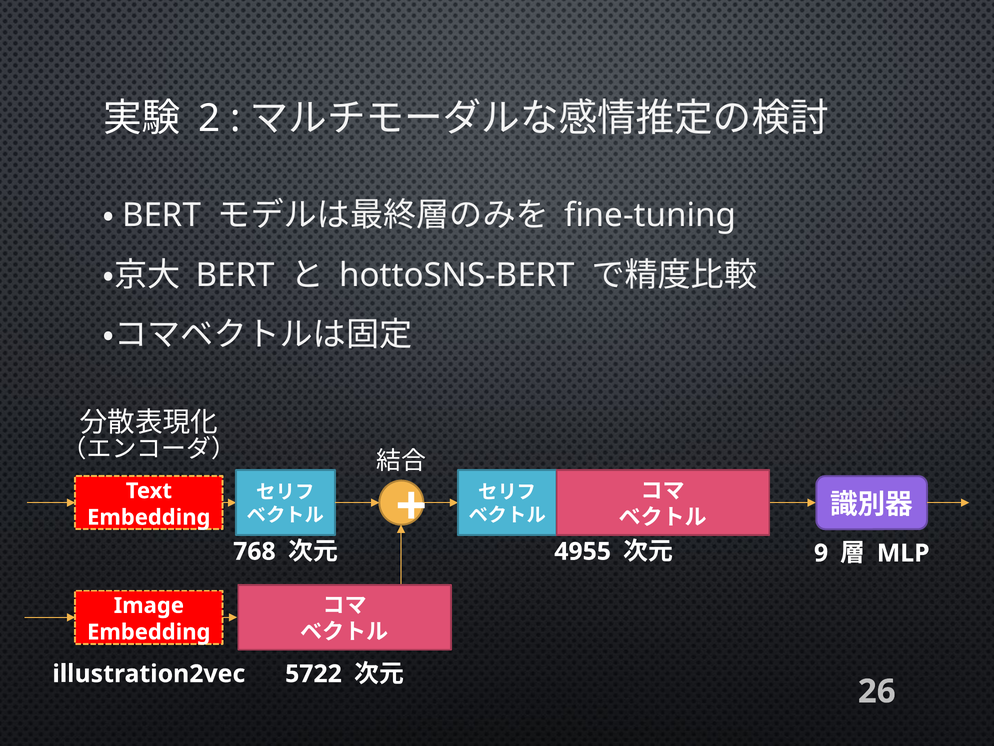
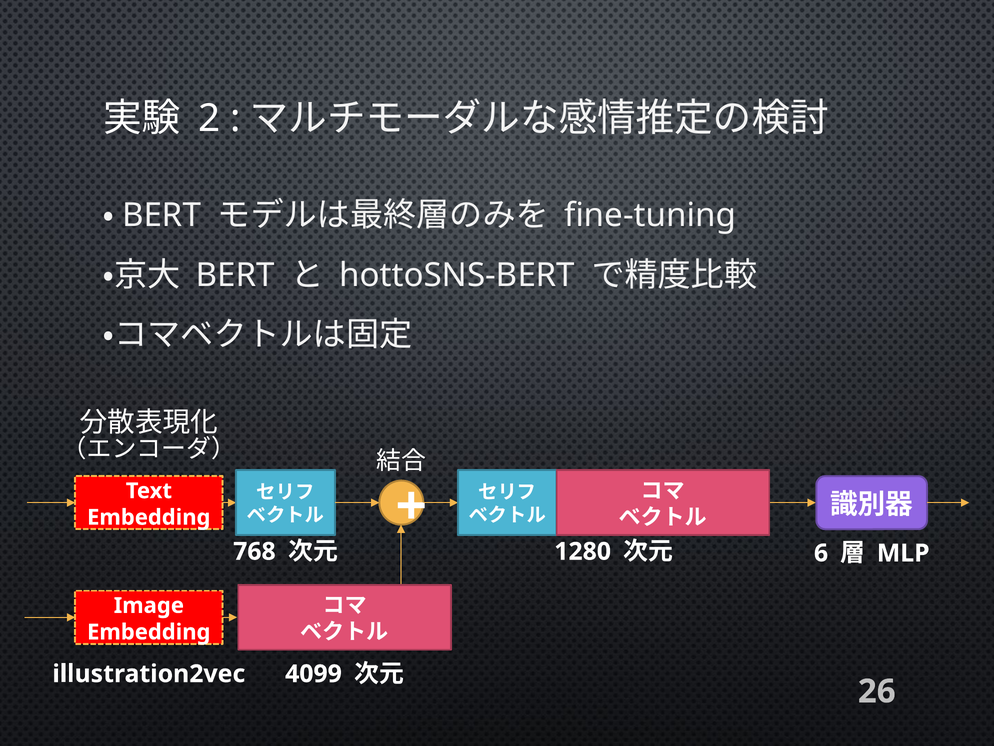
4955: 4955 -> 1280
9: 9 -> 6
5722: 5722 -> 4099
